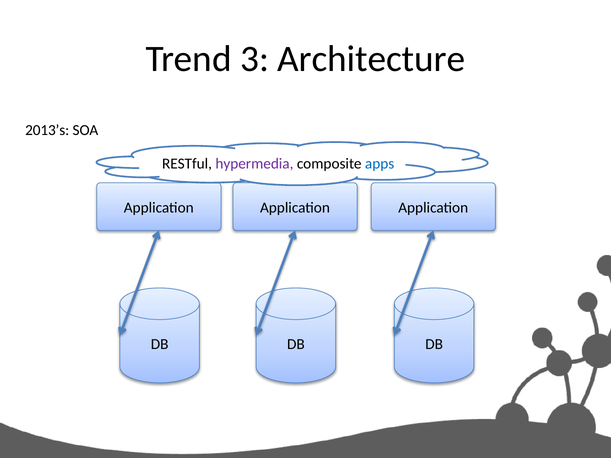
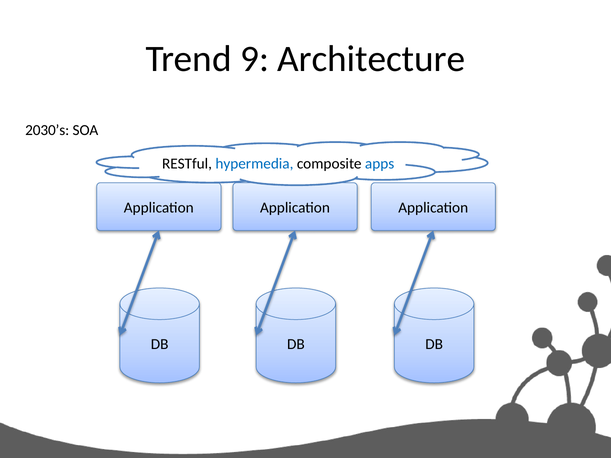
3: 3 -> 9
2013’s: 2013’s -> 2030’s
hypermedia colour: purple -> blue
